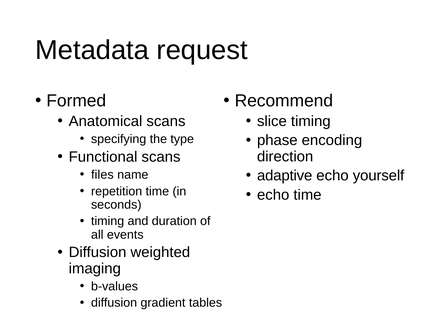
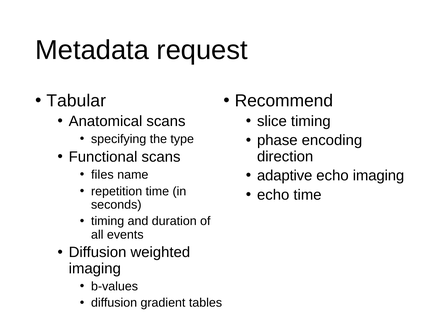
Formed: Formed -> Tabular
echo yourself: yourself -> imaging
